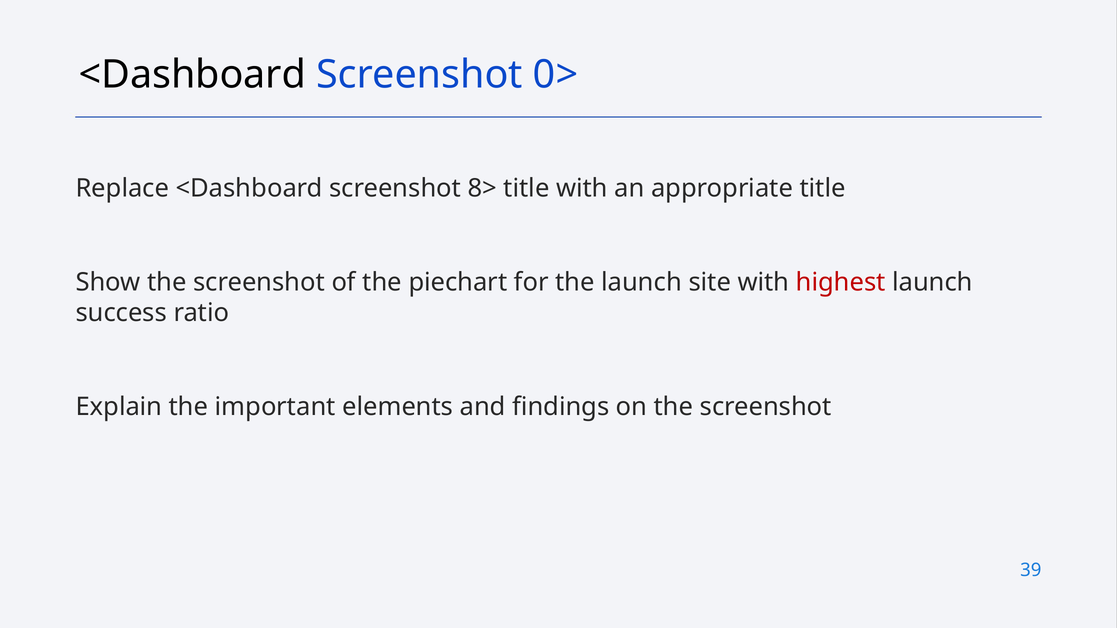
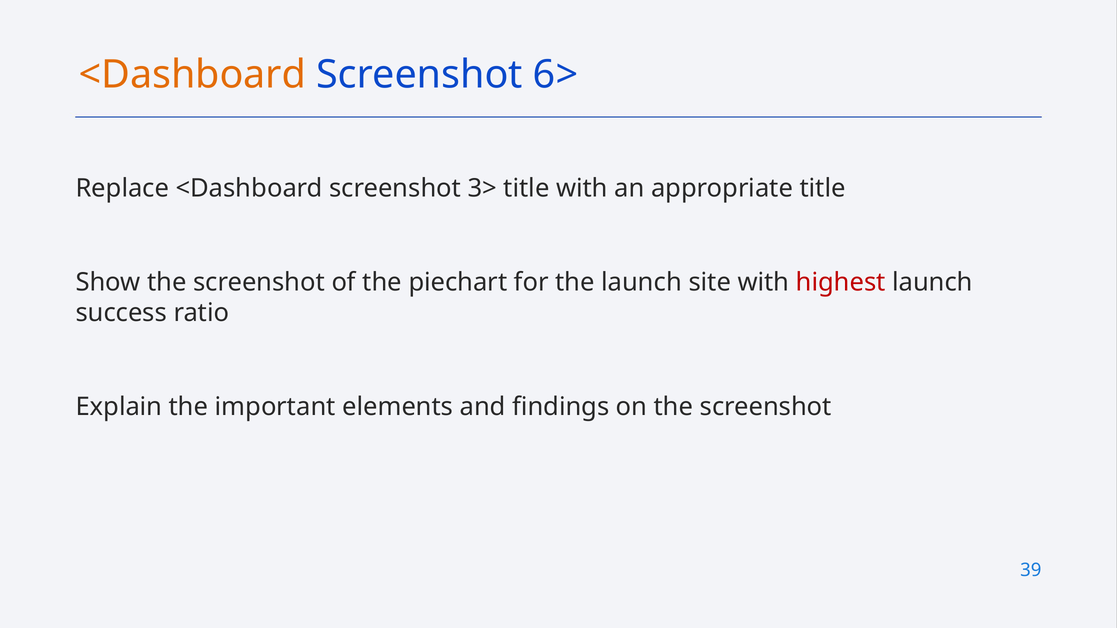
<Dashboard at (192, 75) colour: black -> orange
0>: 0> -> 6>
8>: 8> -> 3>
